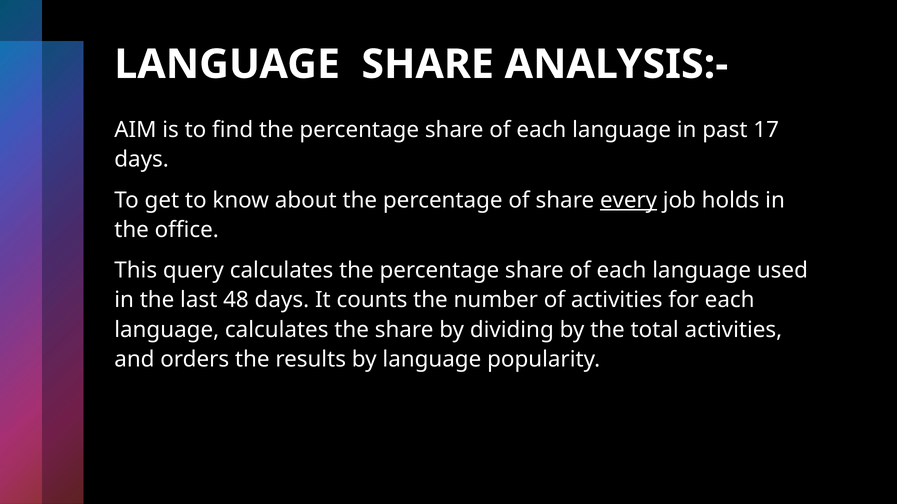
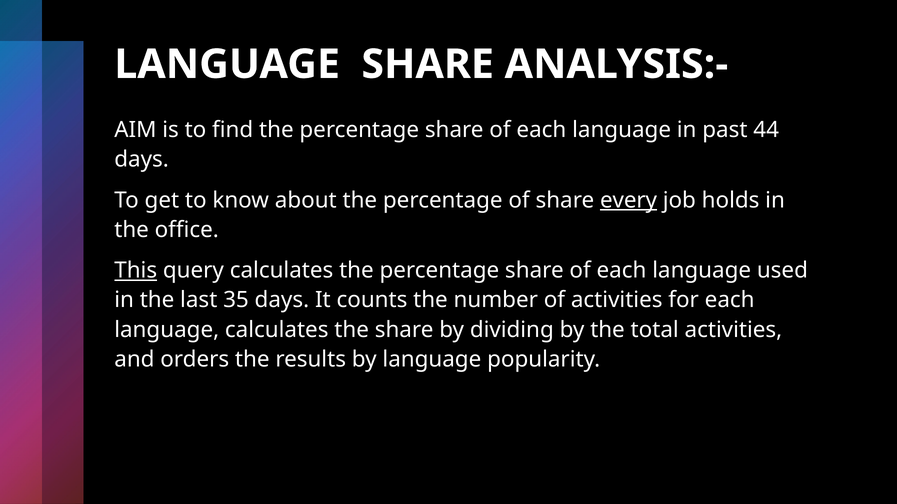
17: 17 -> 44
This underline: none -> present
48: 48 -> 35
